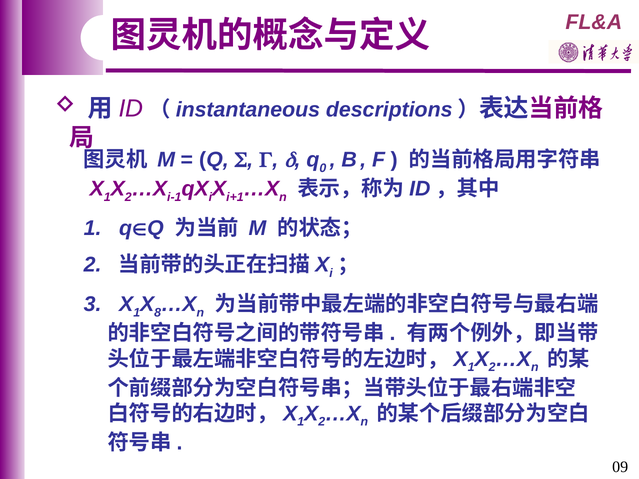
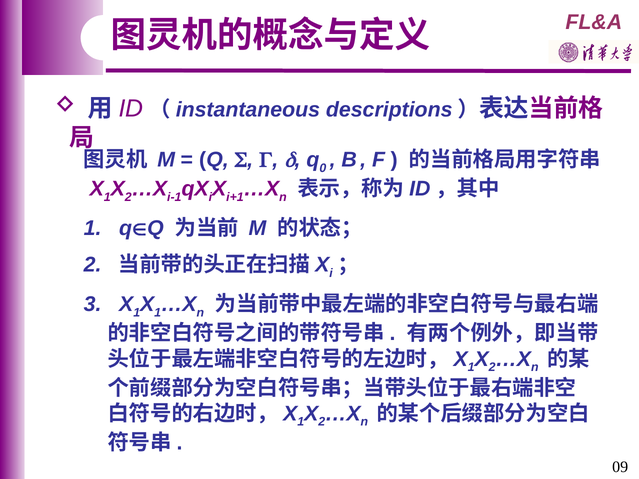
8 at (158, 313): 8 -> 1
